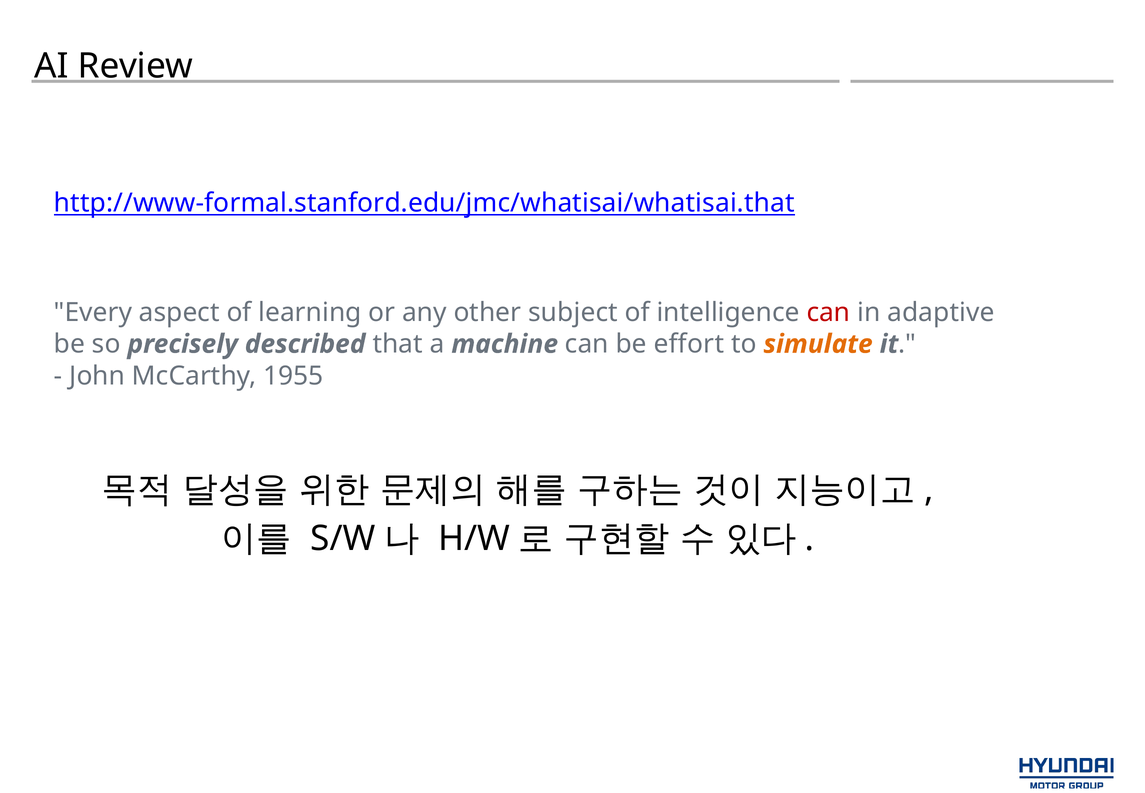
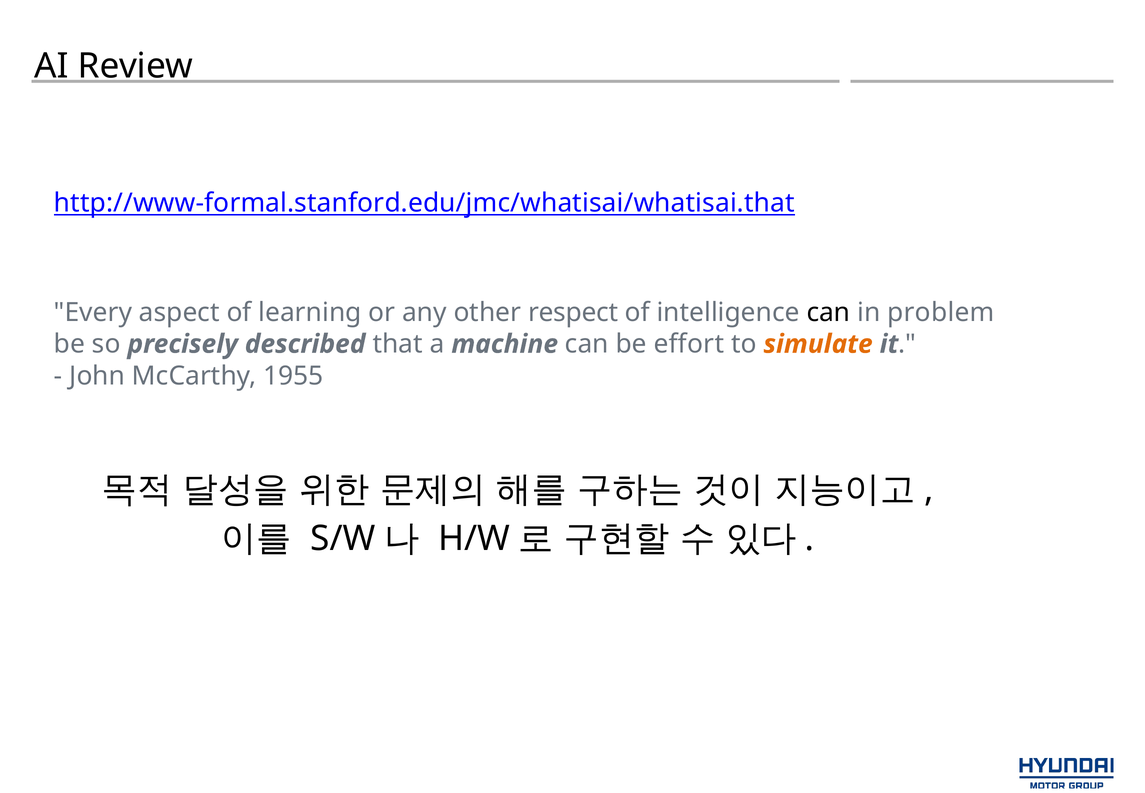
subject: subject -> respect
can at (828, 312) colour: red -> black
adaptive: adaptive -> problem
